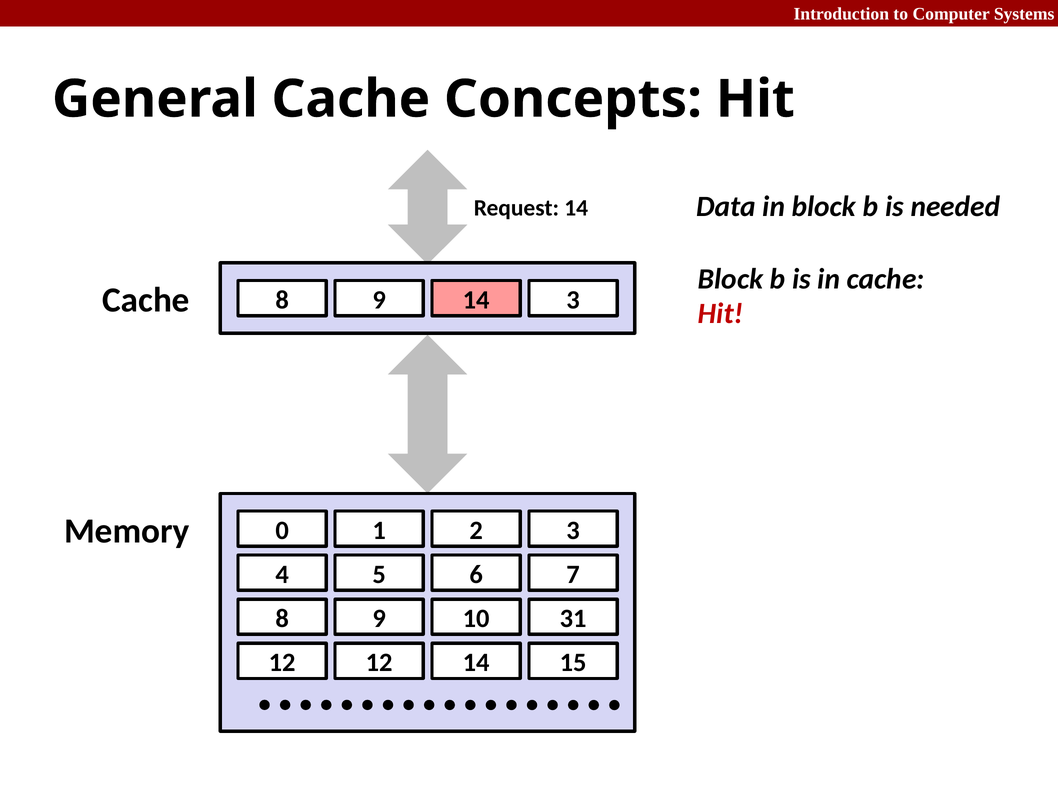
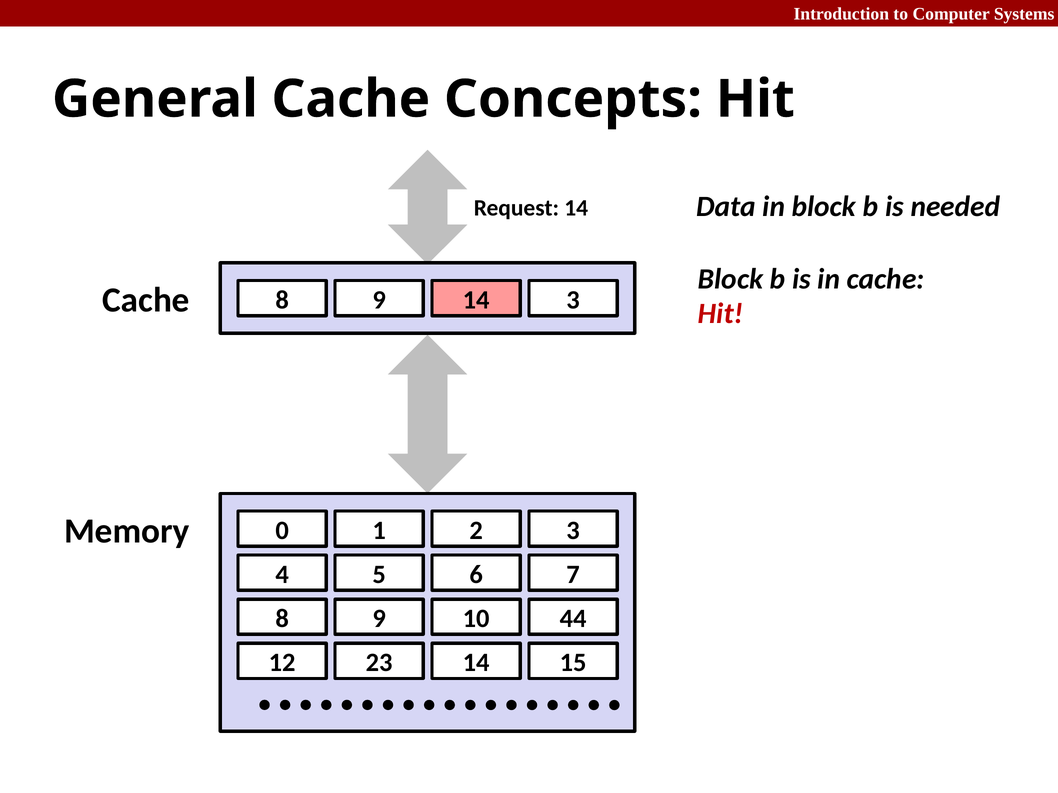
31: 31 -> 44
12 12: 12 -> 23
